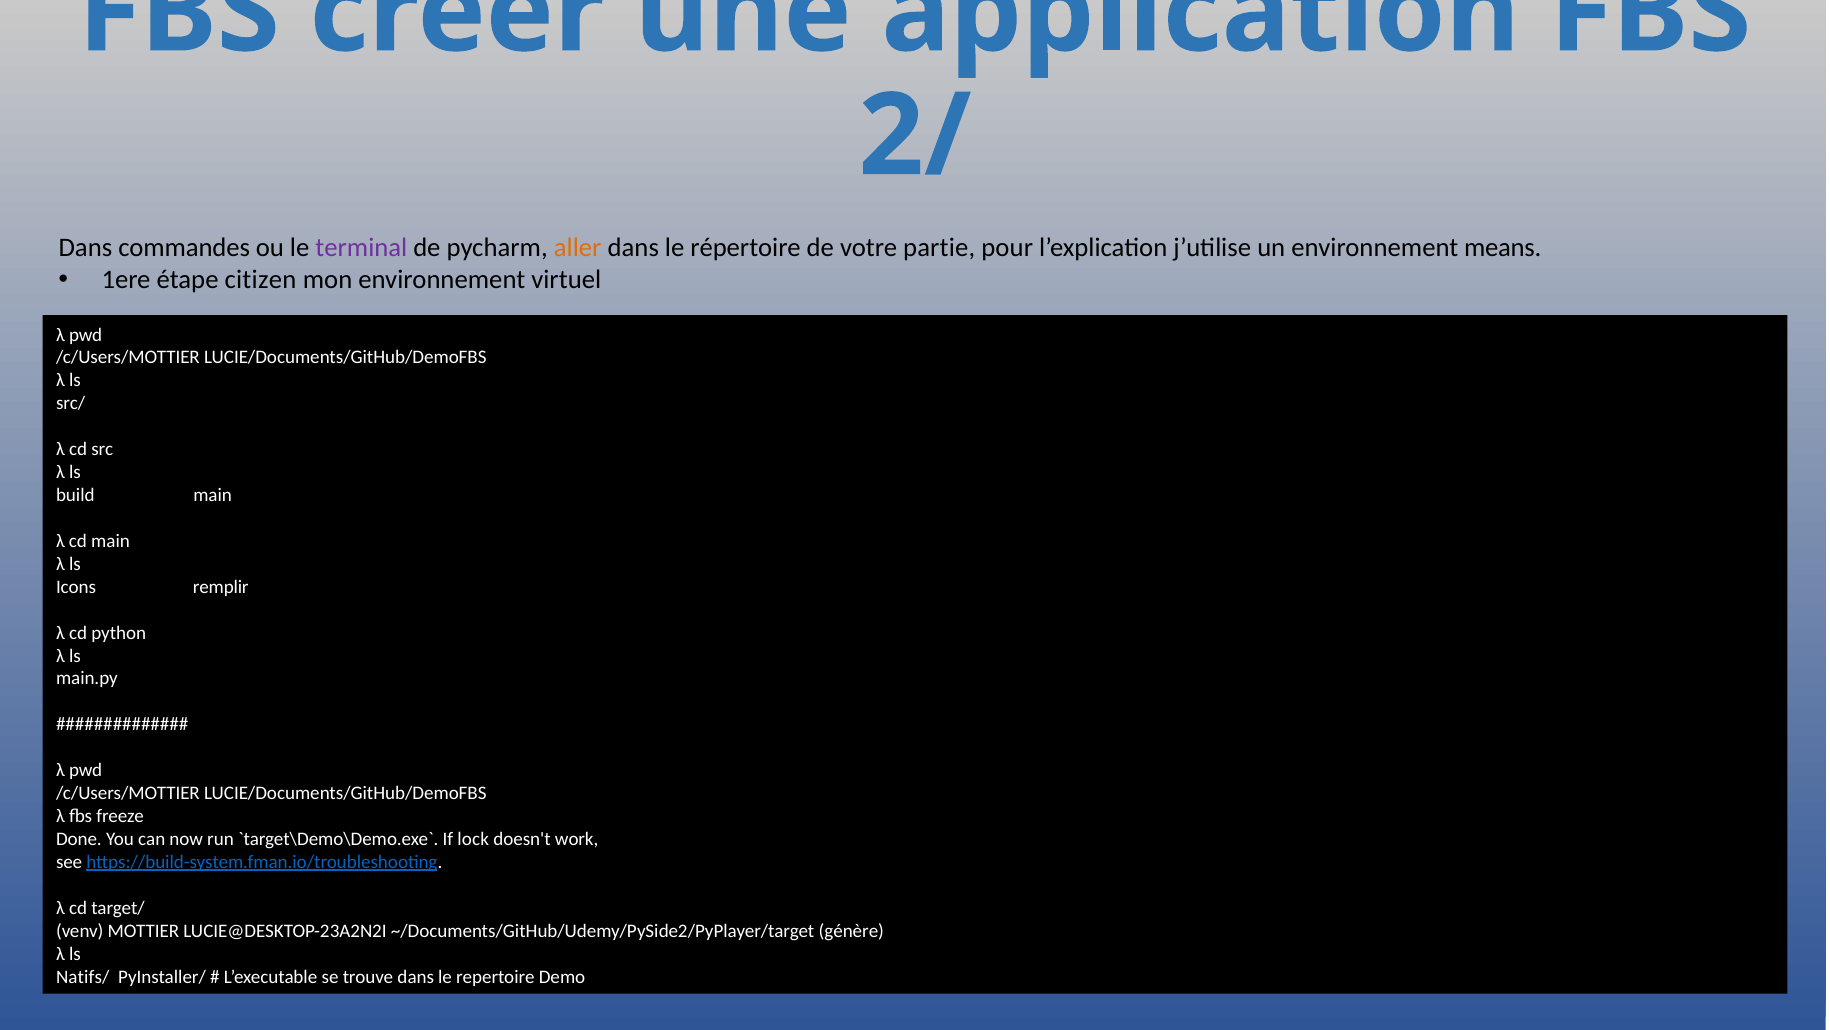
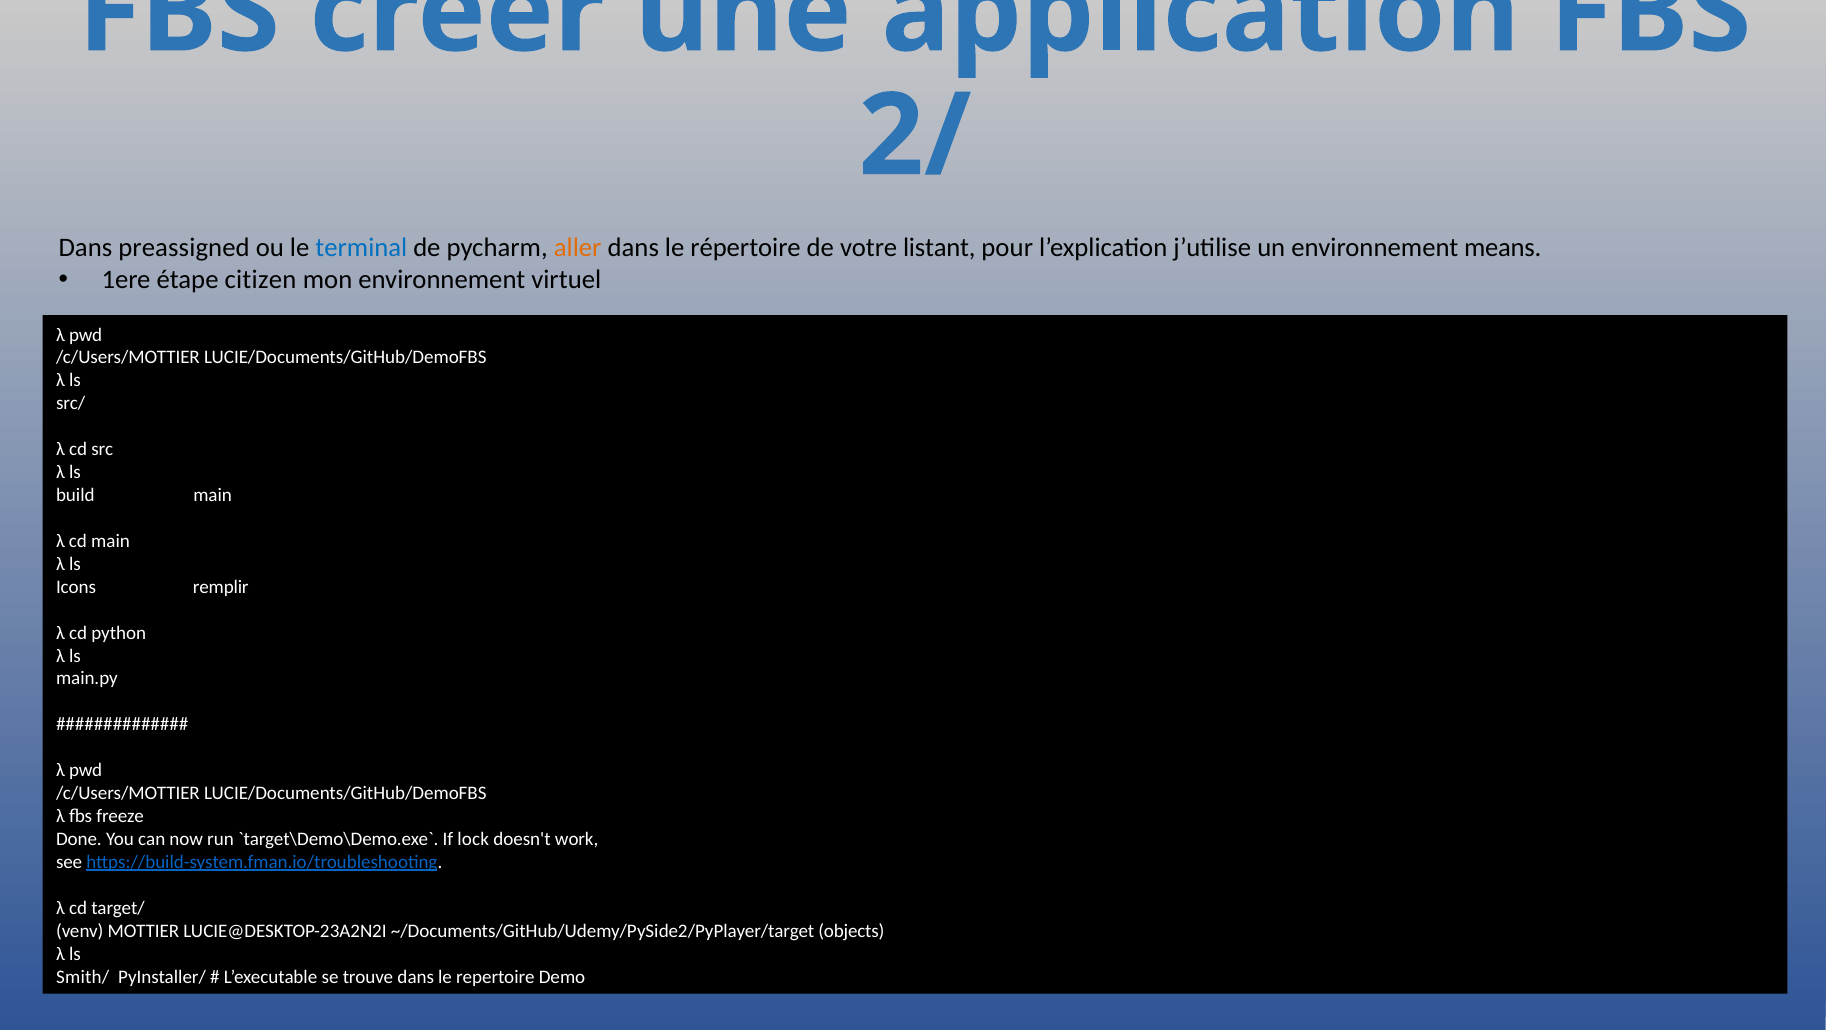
commandes: commandes -> preassigned
terminal colour: purple -> blue
partie: partie -> listant
génère: génère -> objects
Natifs/: Natifs/ -> Smith/
